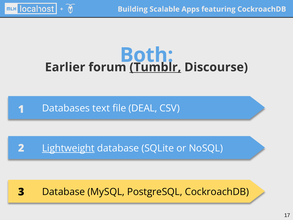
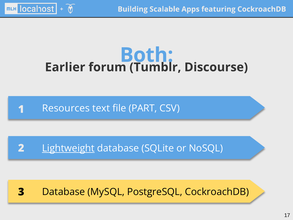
Tumblr underline: present -> none
Databases: Databases -> Resources
DEAL: DEAL -> PART
